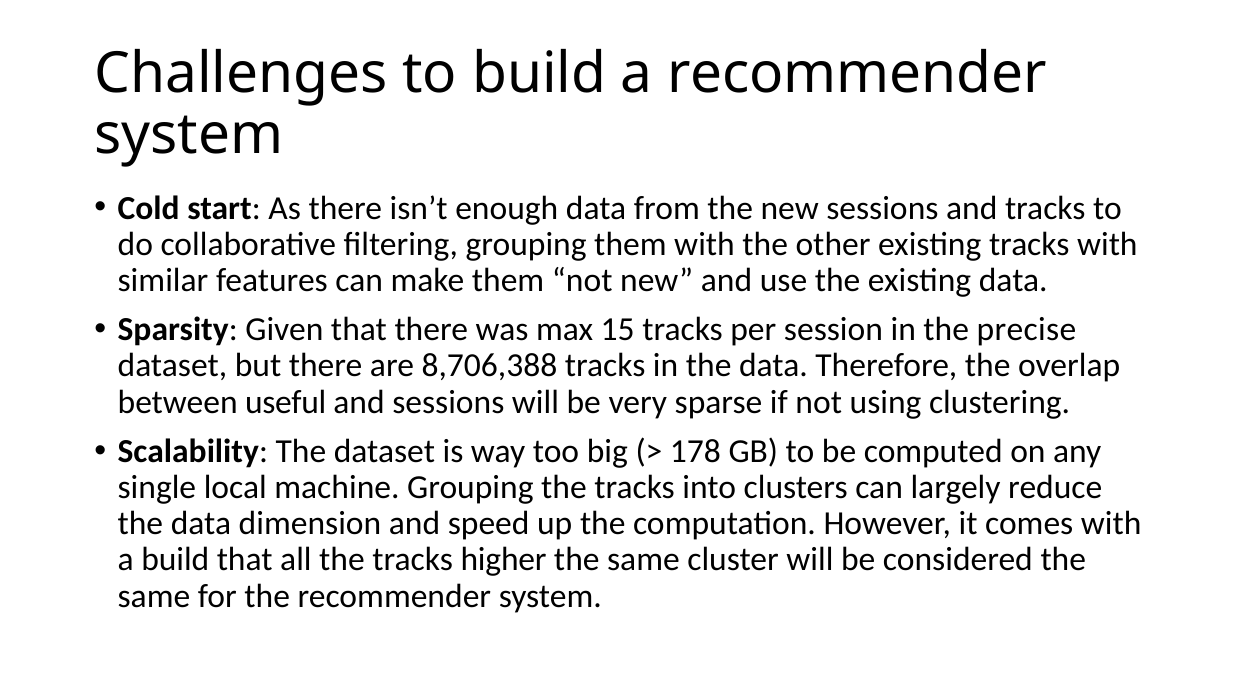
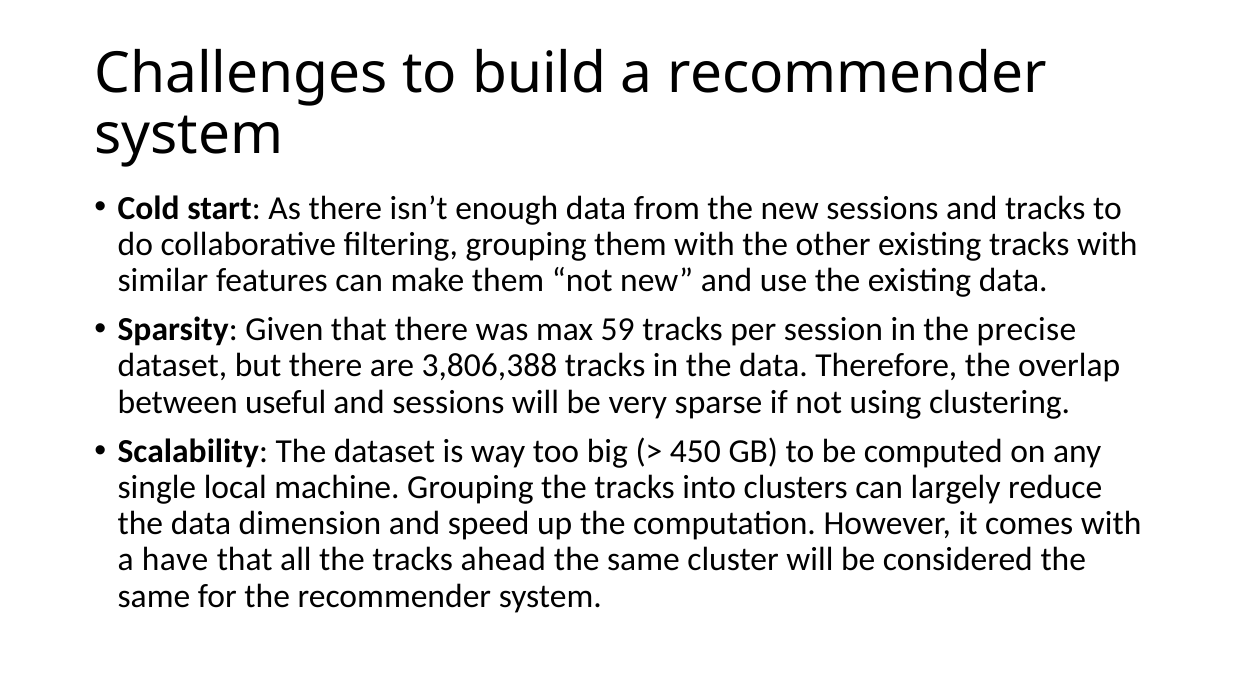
15: 15 -> 59
8,706,388: 8,706,388 -> 3,806,388
178: 178 -> 450
a build: build -> have
higher: higher -> ahead
